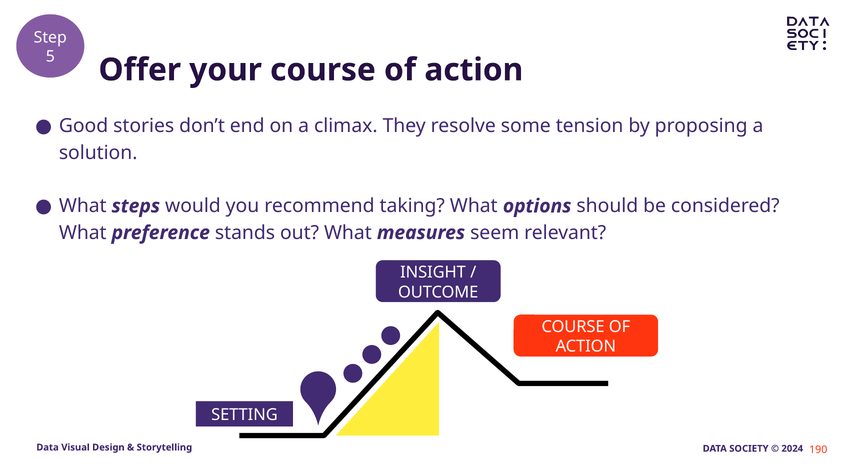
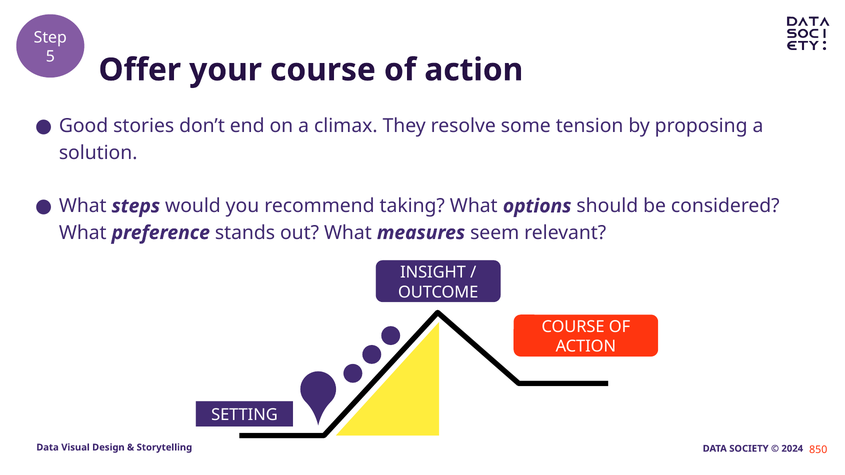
190: 190 -> 850
